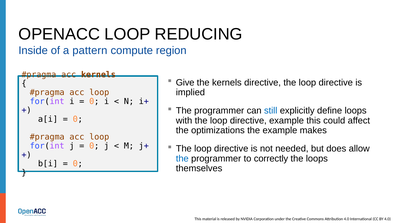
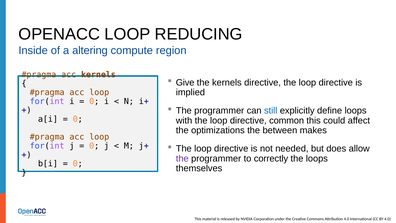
pattern: pattern -> altering
directive example: example -> common
the example: example -> between
the at (182, 158) colour: blue -> purple
